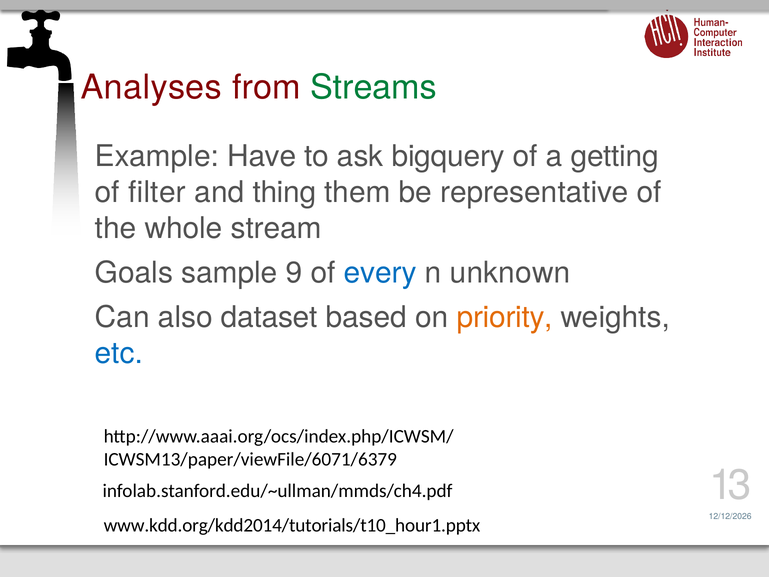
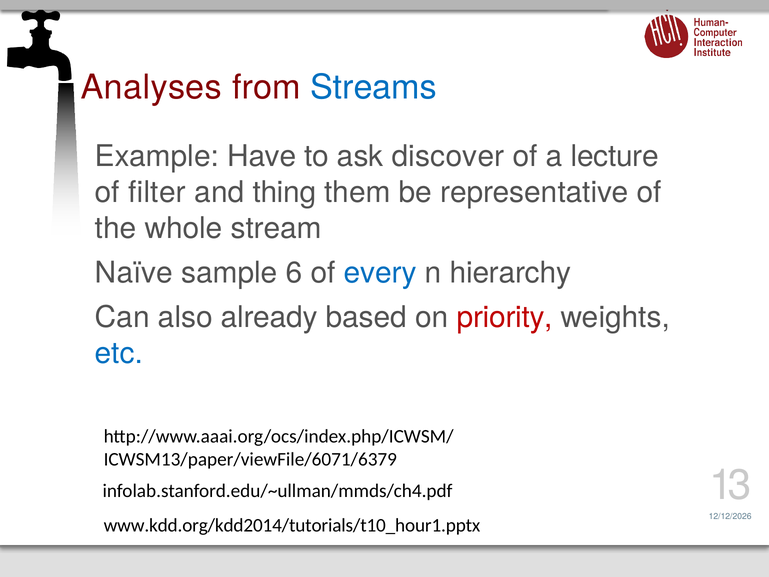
Streams colour: green -> blue
bigquery: bigquery -> discover
getting: getting -> lecture
Goals: Goals -> Naïve
9: 9 -> 6
unknown: unknown -> hierarchy
dataset: dataset -> already
priority colour: orange -> red
